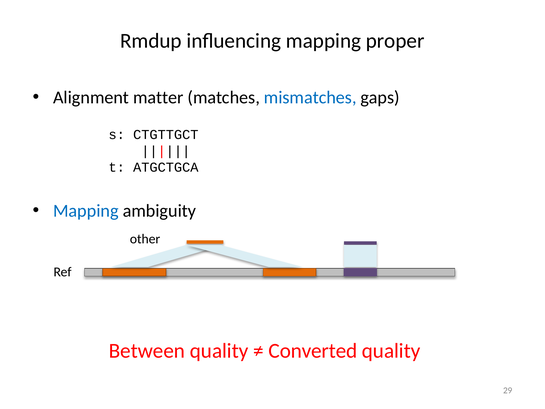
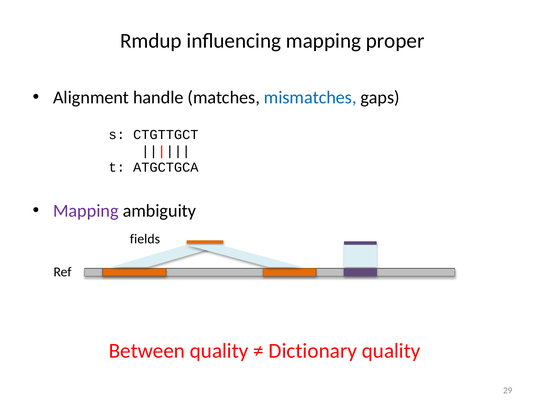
matter: matter -> handle
Mapping at (86, 211) colour: blue -> purple
other: other -> fields
Converted: Converted -> Dictionary
